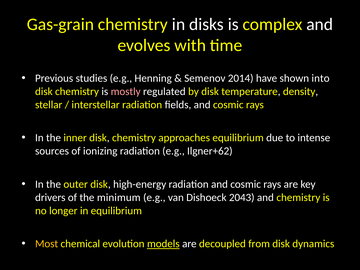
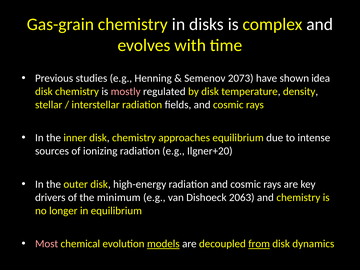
2014: 2014 -> 2073
into: into -> idea
Ilgner+62: Ilgner+62 -> Ilgner+20
2043: 2043 -> 2063
Most colour: yellow -> pink
from underline: none -> present
